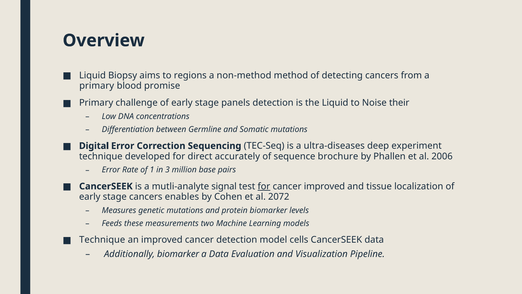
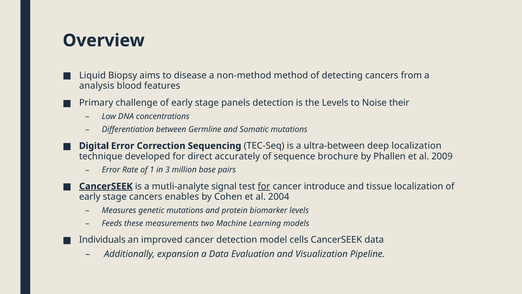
regions: regions -> disease
primary at (97, 86): primary -> analysis
promise: promise -> features
the Liquid: Liquid -> Levels
ultra-diseases: ultra-diseases -> ultra-between
deep experiment: experiment -> localization
2006: 2006 -> 2009
CancerSEEK at (106, 186) underline: none -> present
cancer improved: improved -> introduce
2072: 2072 -> 2004
Technique at (102, 240): Technique -> Individuals
Additionally biomarker: biomarker -> expansion
